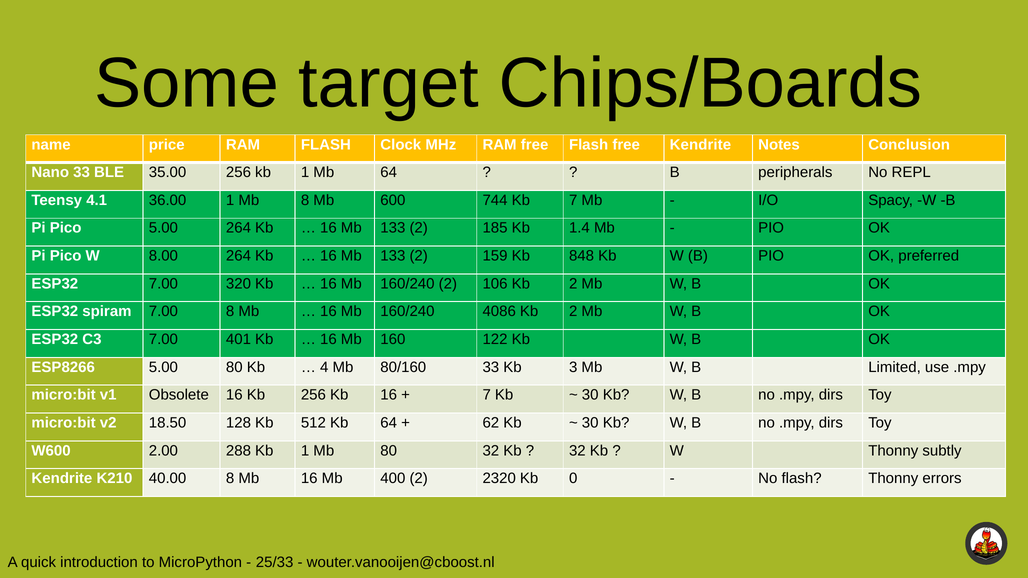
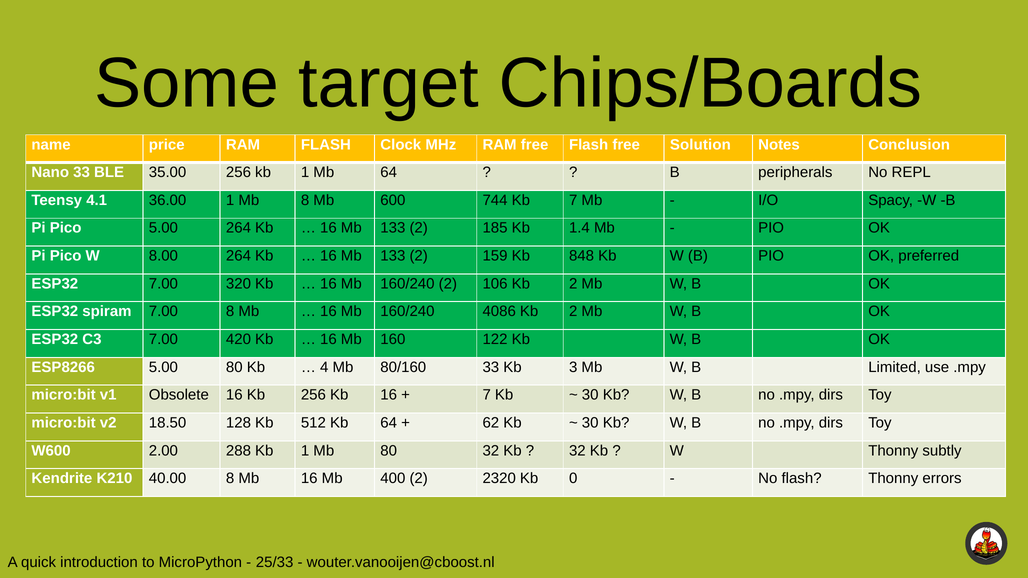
free Kendrite: Kendrite -> Solution
401: 401 -> 420
